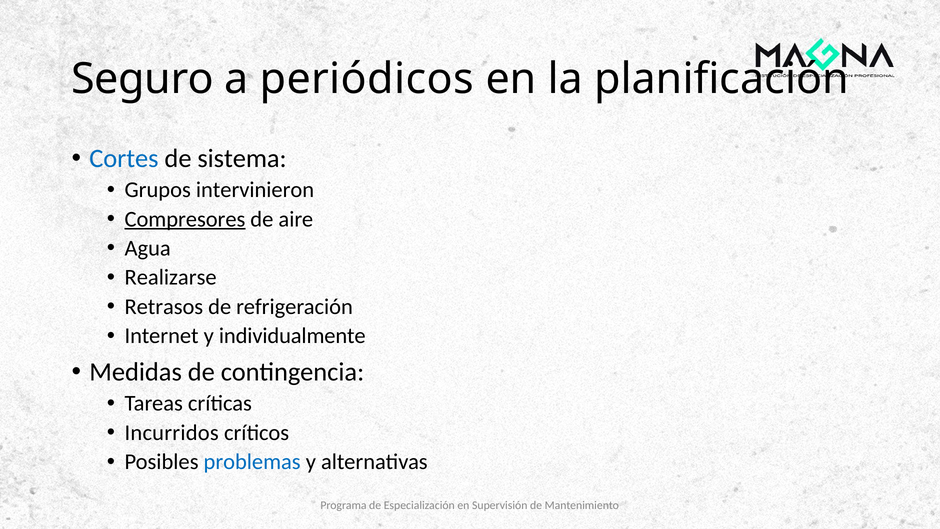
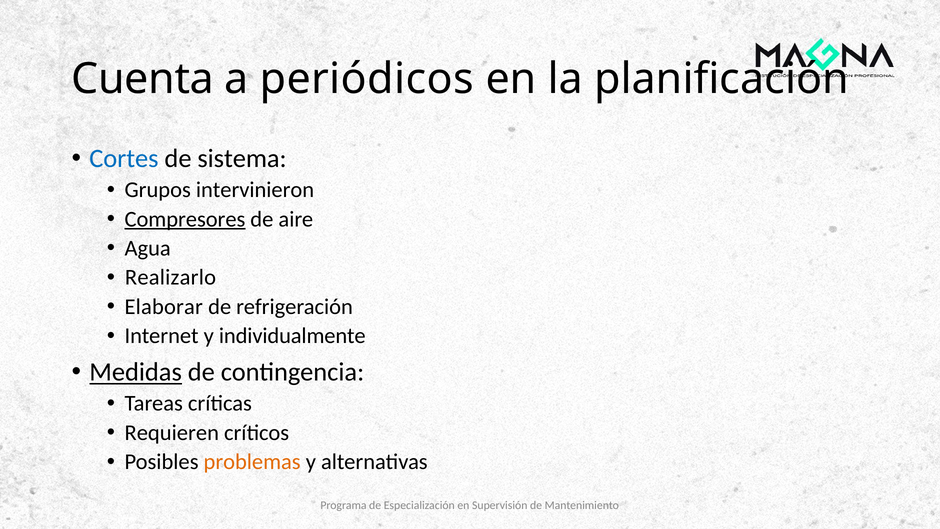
Seguro: Seguro -> Cuenta
Realizarse: Realizarse -> Realizarlo
Retrasos: Retrasos -> Elaborar
Medidas underline: none -> present
Incurridos: Incurridos -> Requieren
problemas colour: blue -> orange
